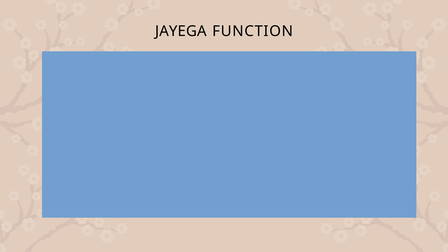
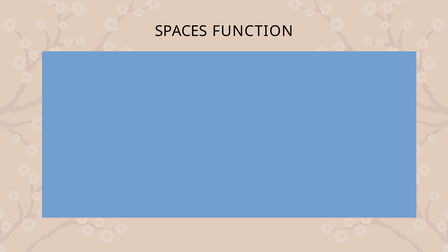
JAYEGA: JAYEGA -> SPACES
